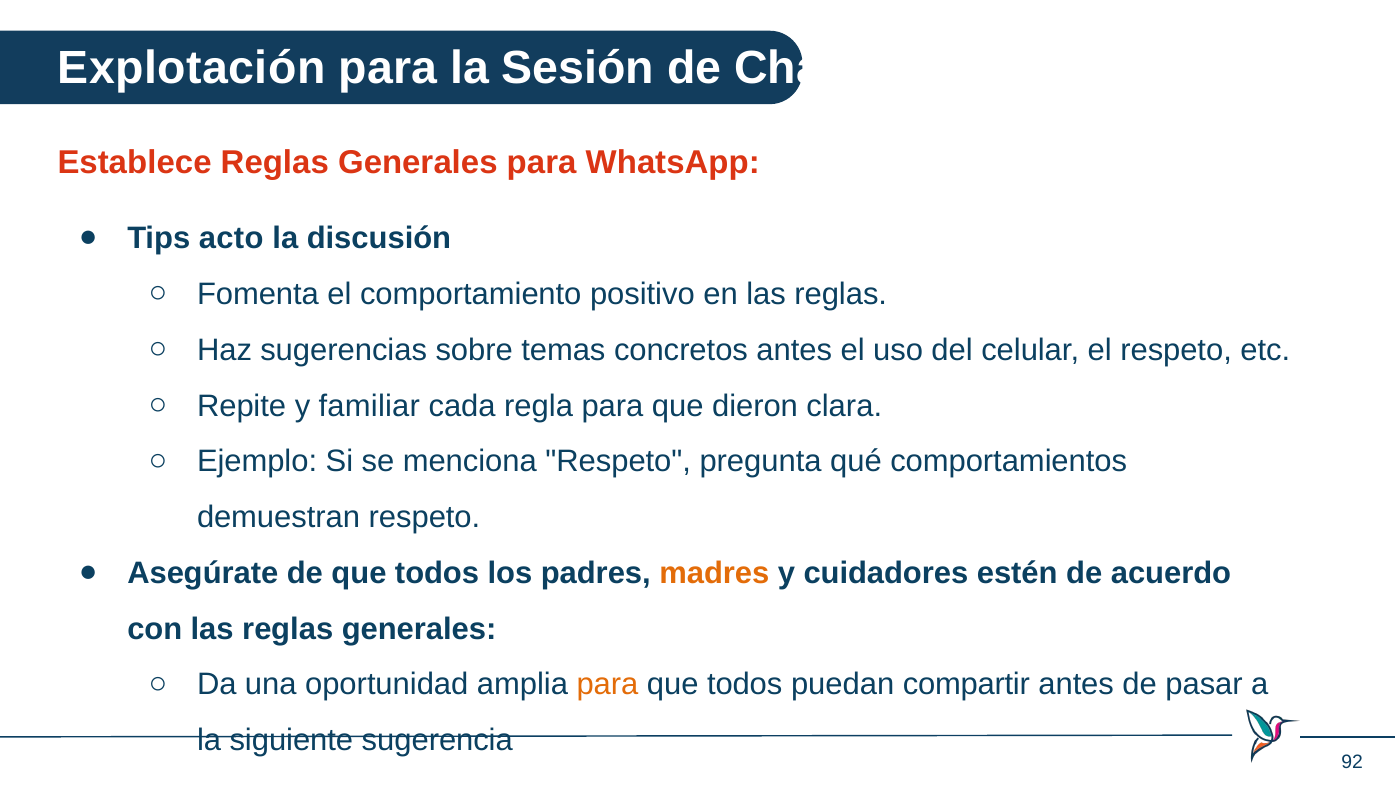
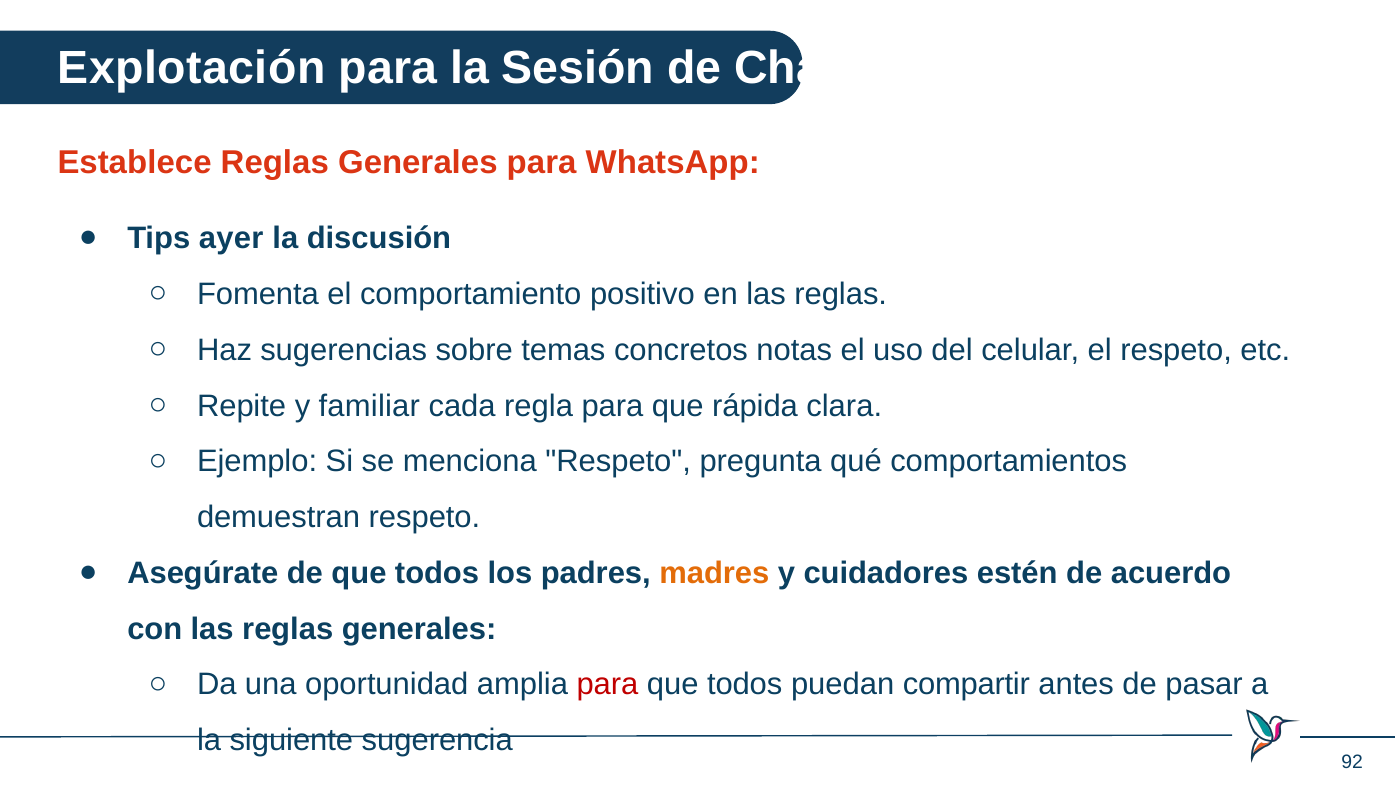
acto: acto -> ayer
concretos antes: antes -> notas
dieron: dieron -> rápida
para at (607, 684) colour: orange -> red
